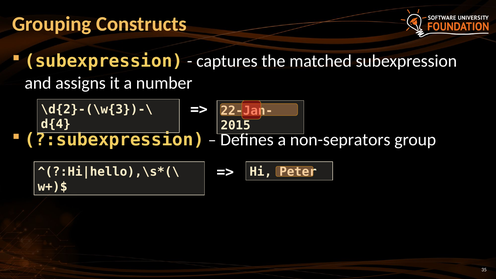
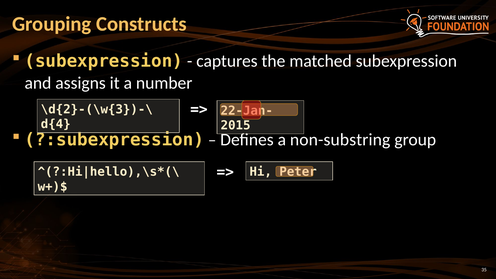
non-seprators: non-seprators -> non-substring
